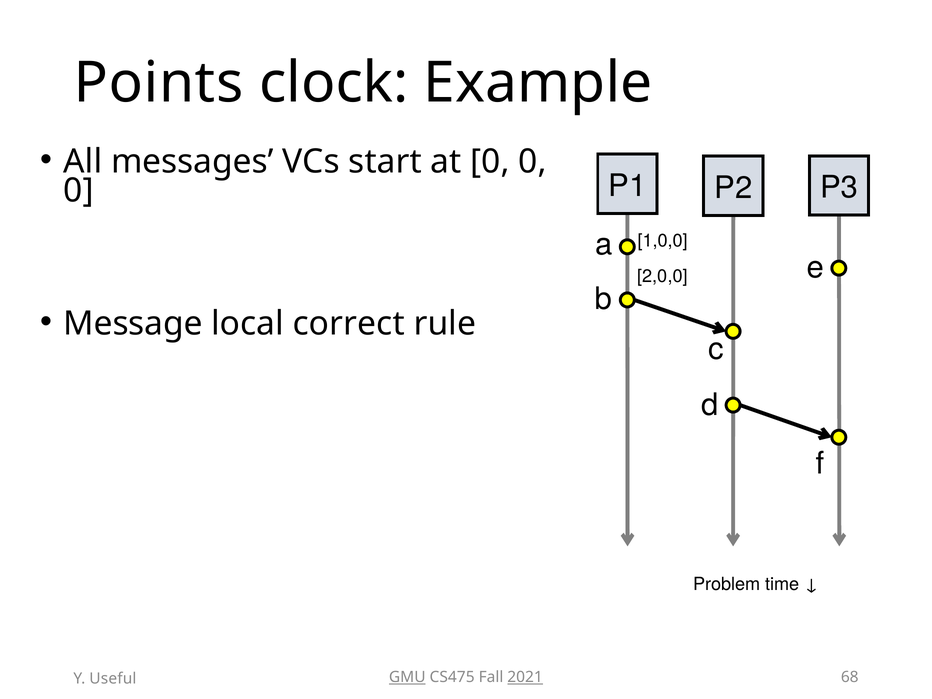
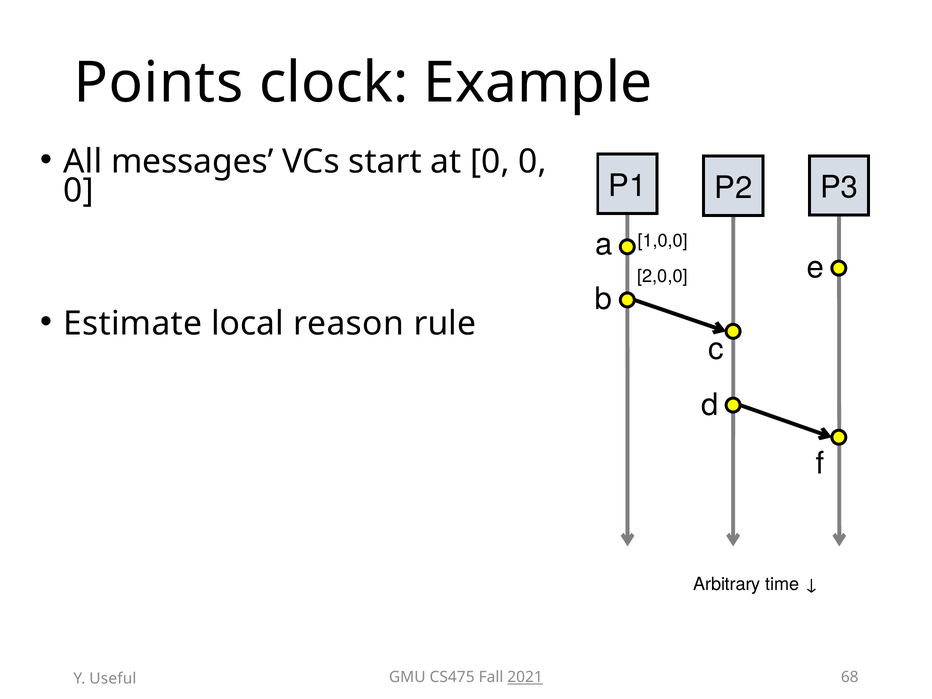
Message: Message -> Estimate
correct: correct -> reason
Problem: Problem -> Arbitrary
GMU underline: present -> none
